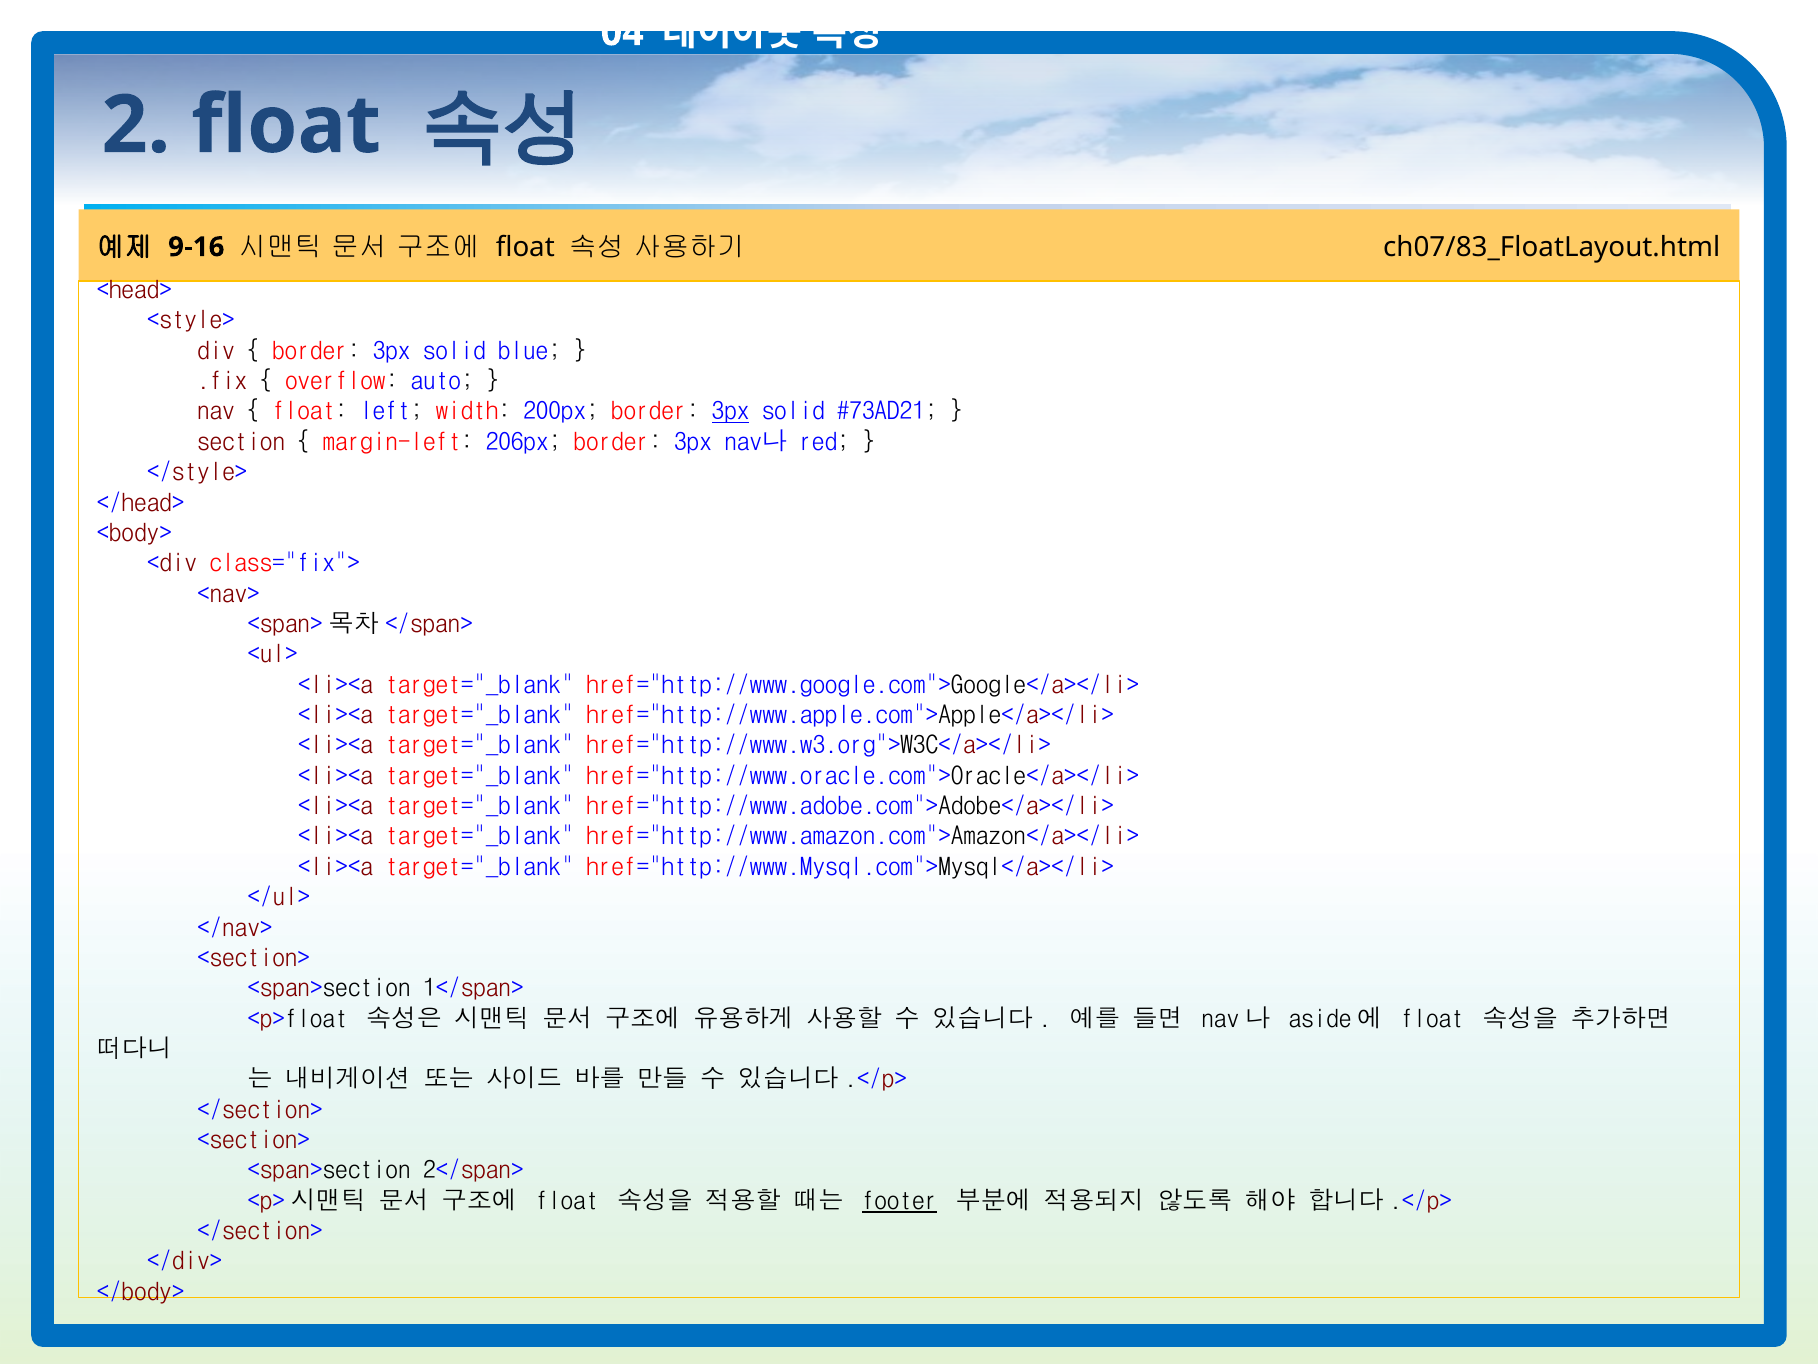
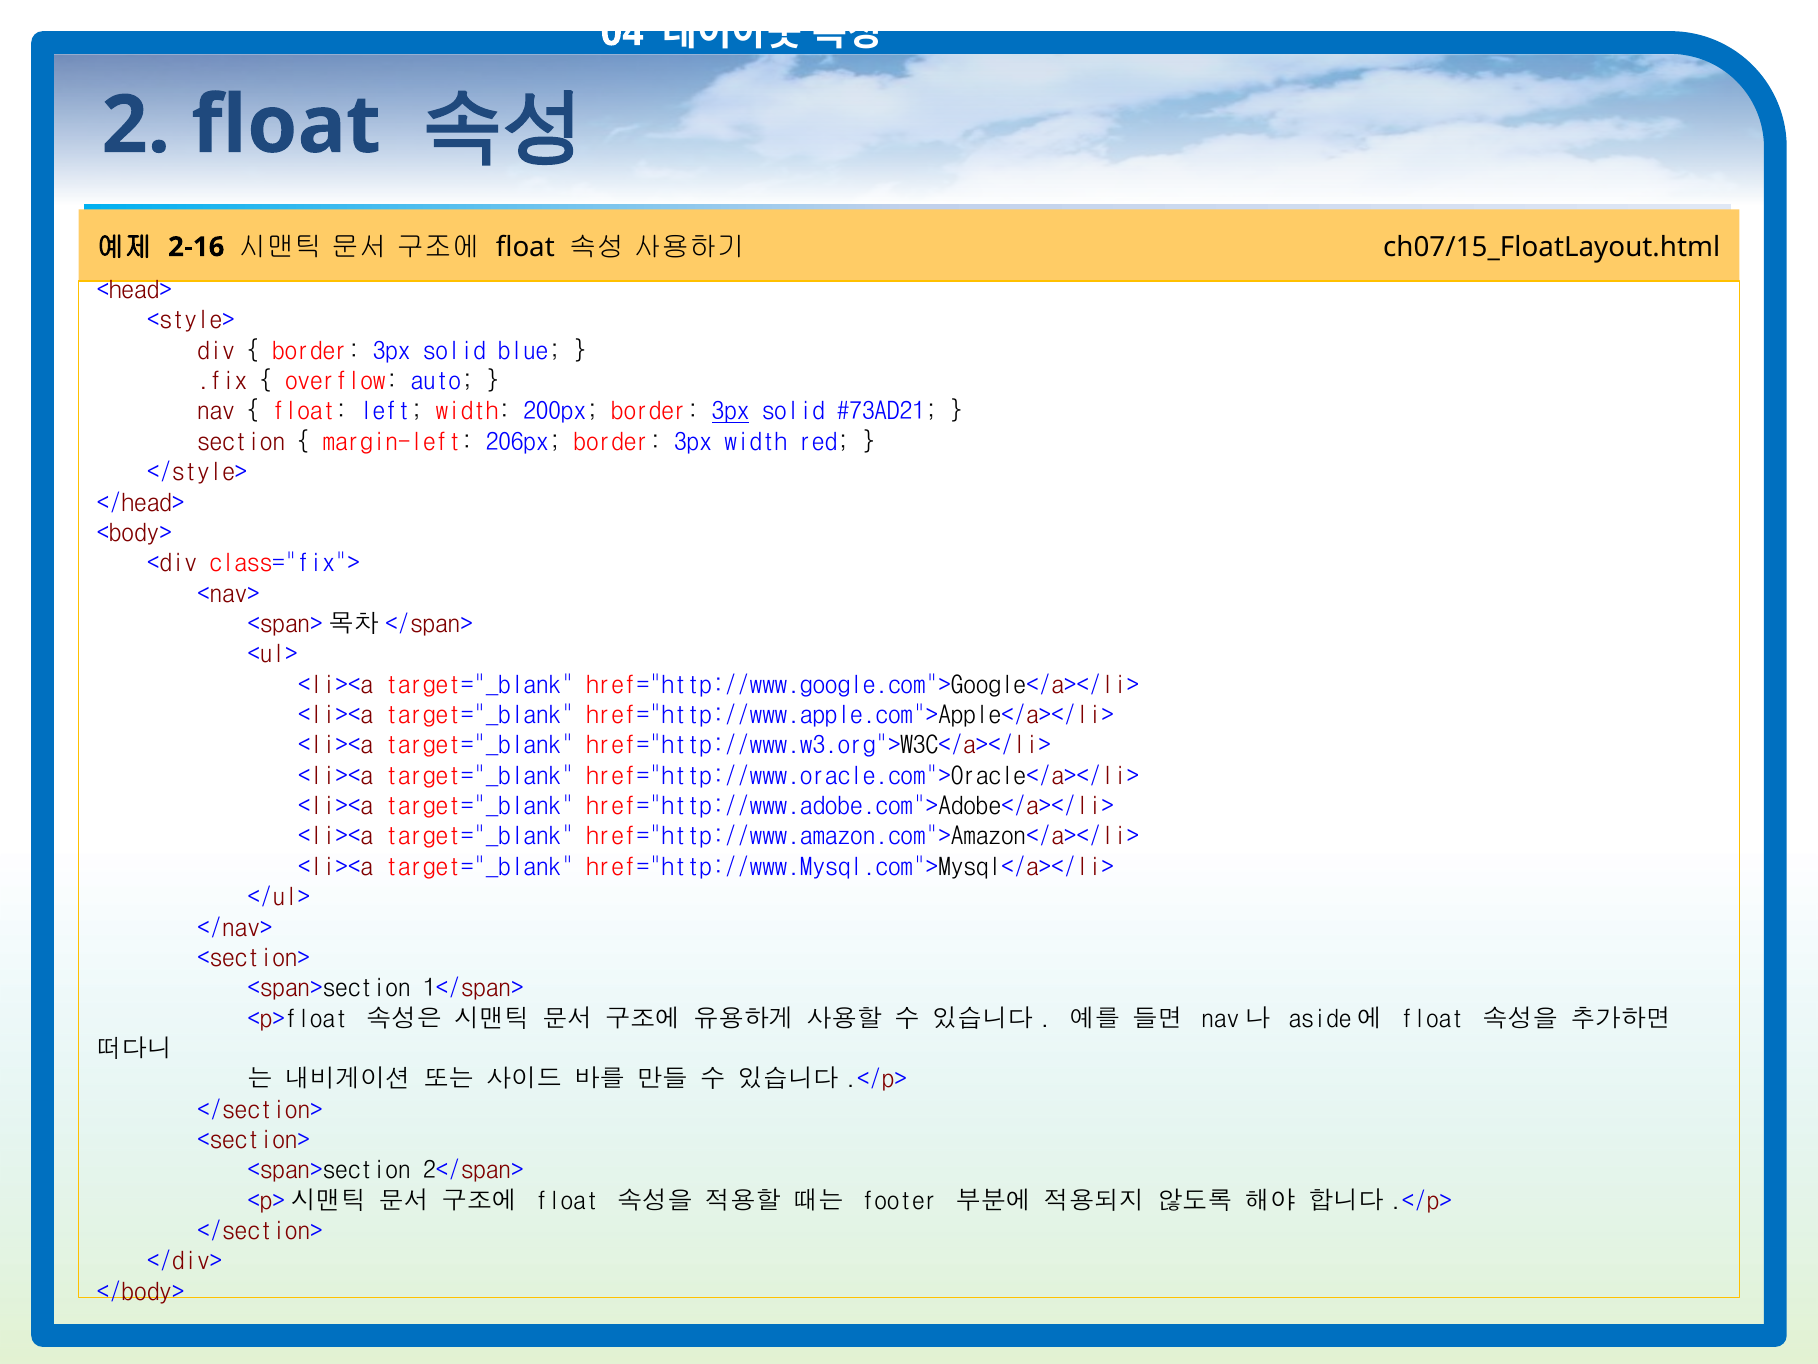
9-16: 9-16 -> 2-16
ch07/83_FloatLayout.html: ch07/83_FloatLayout.html -> ch07/15_FloatLayout.html
3px nav나: nav나 -> width
footer underline: present -> none
